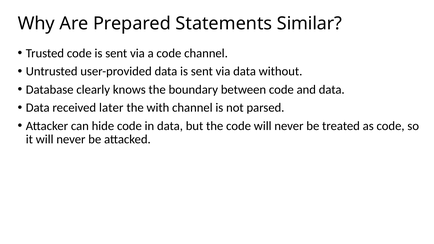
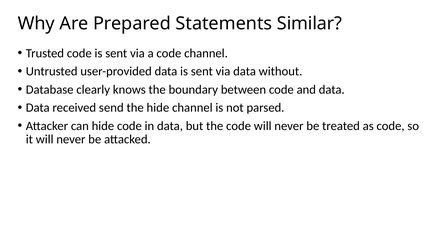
later: later -> send
the with: with -> hide
